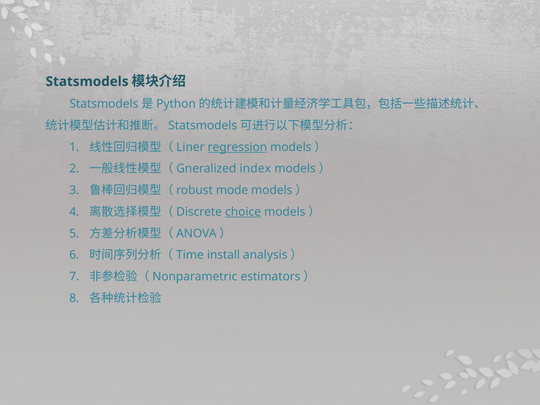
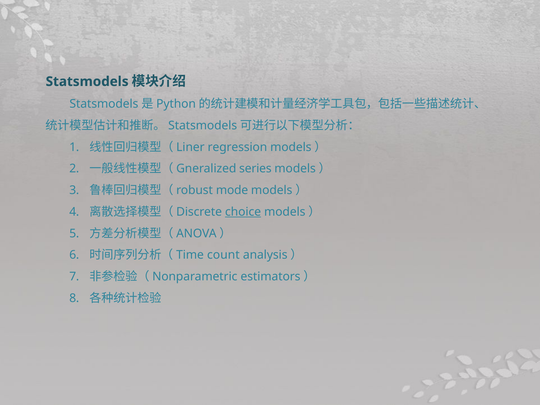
regression underline: present -> none
index: index -> series
install: install -> count
